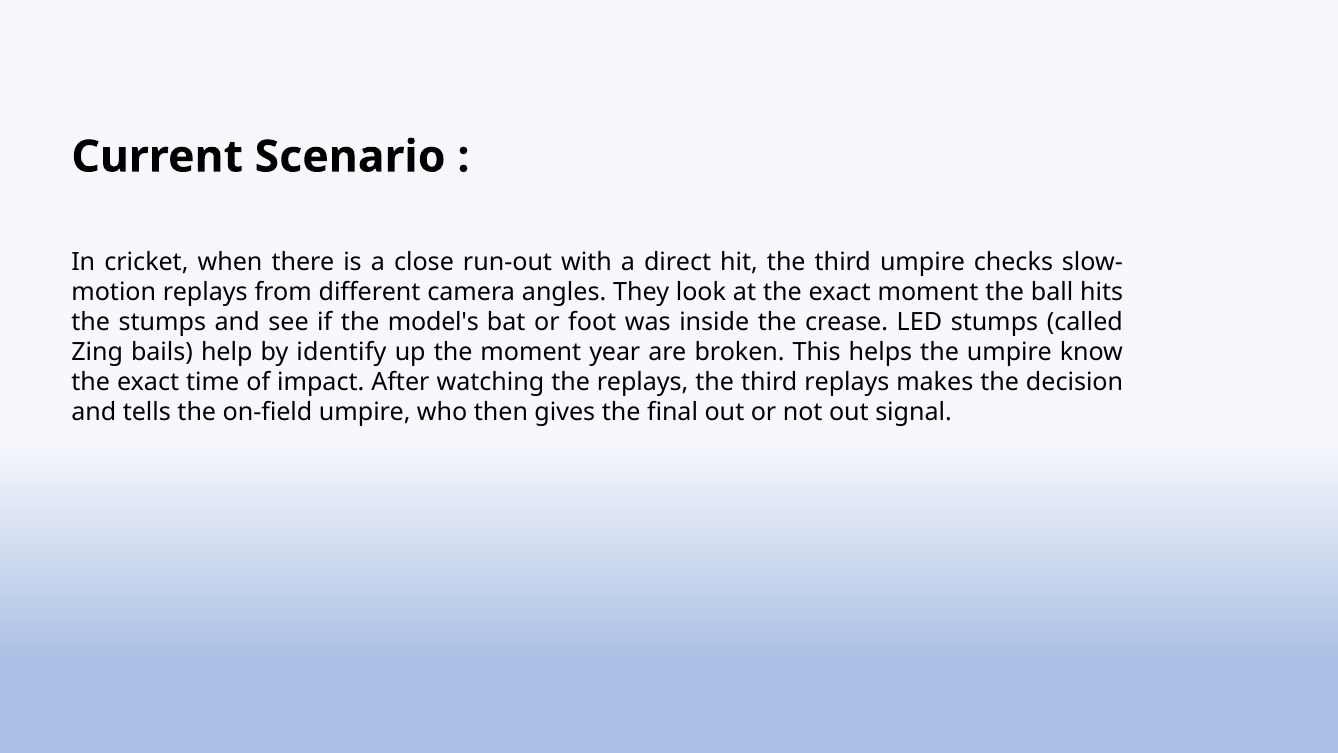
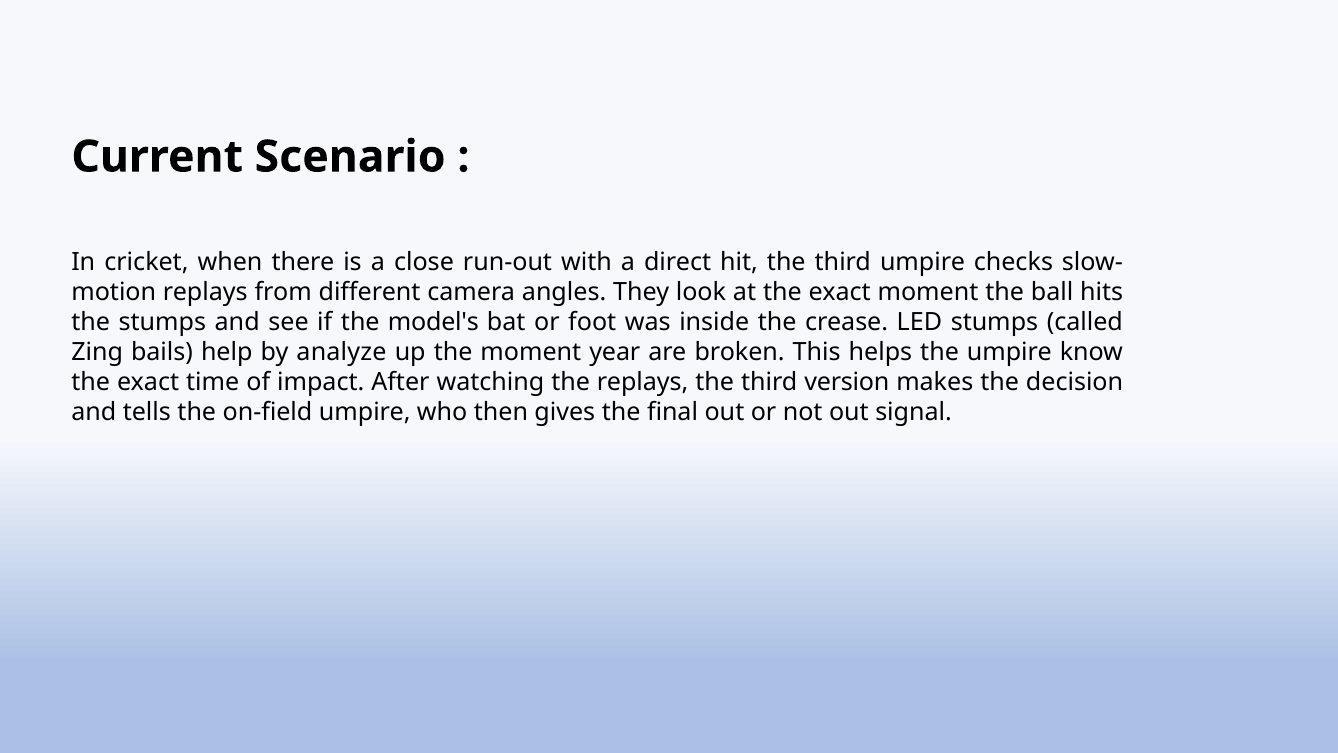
identify: identify -> analyze
third replays: replays -> version
